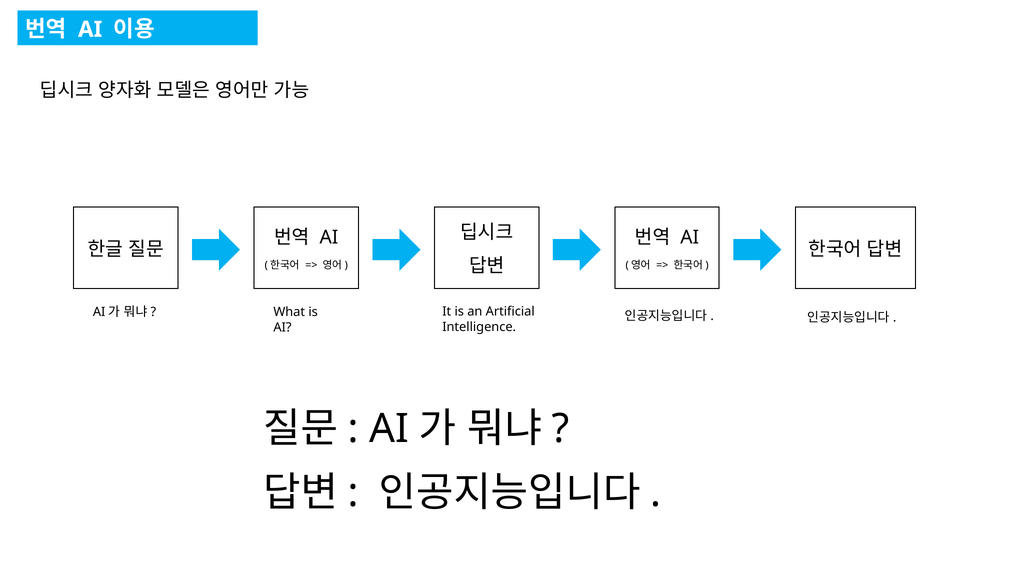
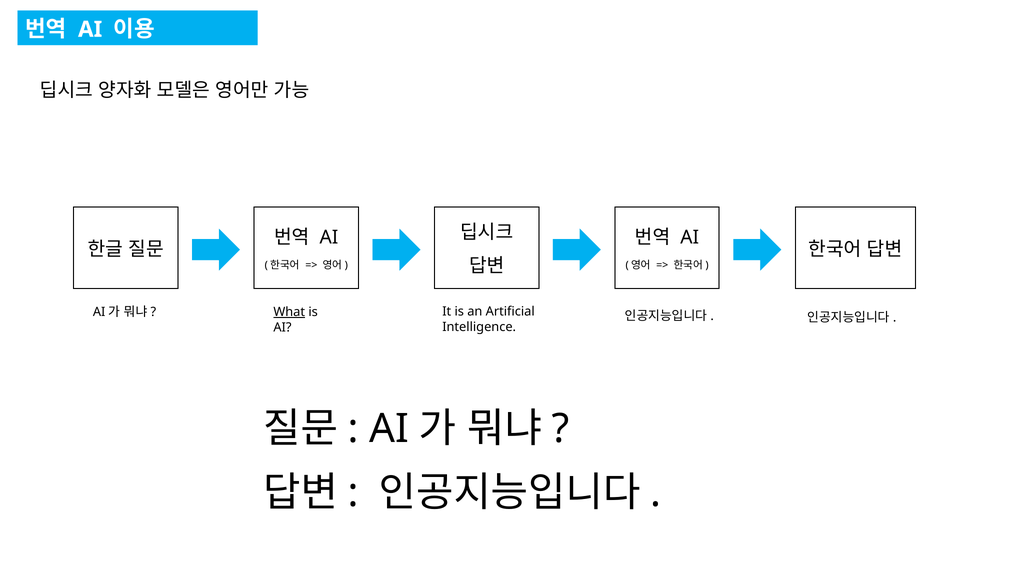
What underline: none -> present
